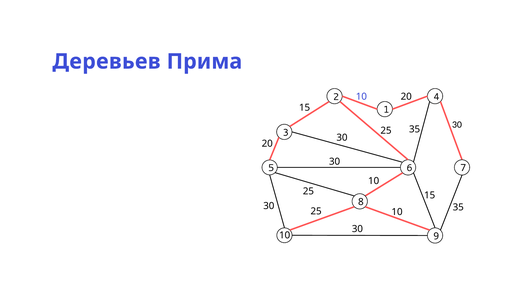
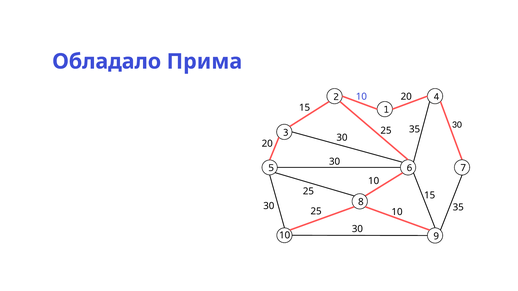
Деревьев: Деревьев -> Обладало
